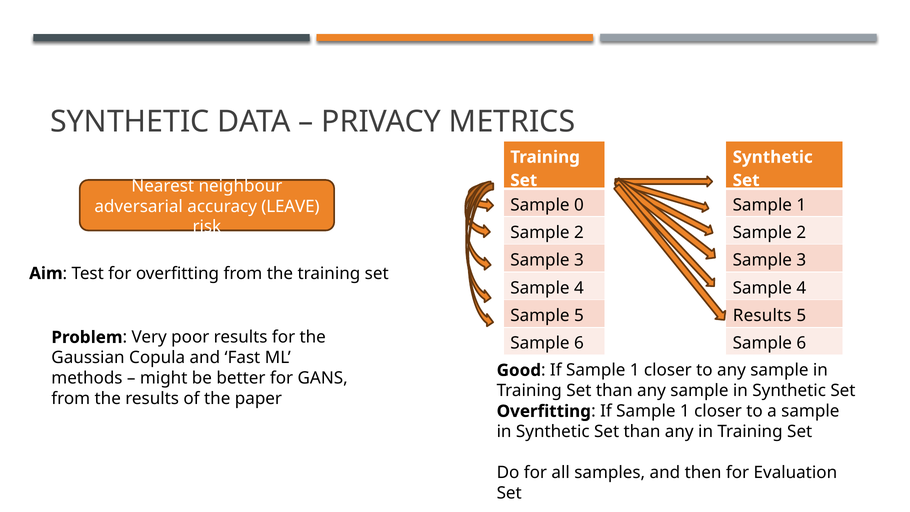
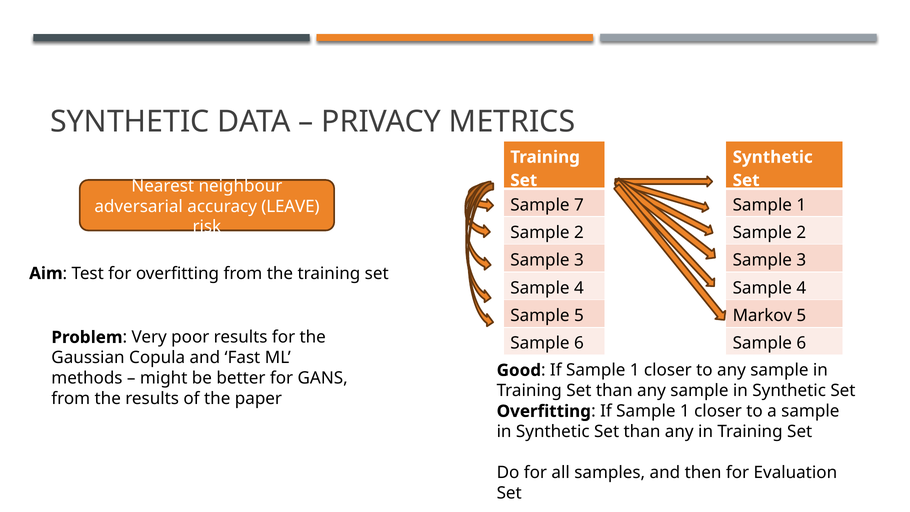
0: 0 -> 7
Results at (762, 316): Results -> Markov
